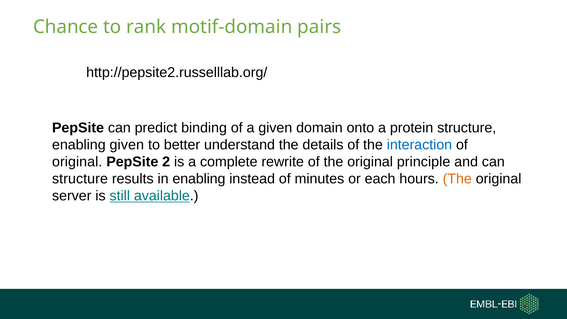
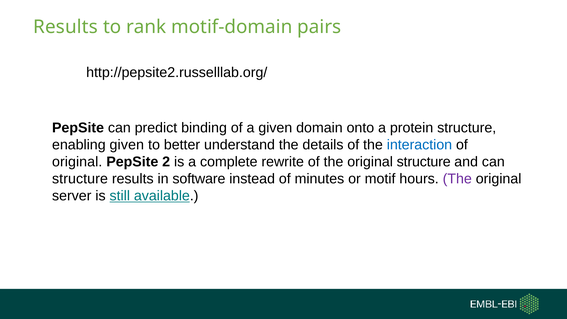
Chance at (66, 27): Chance -> Results
original principle: principle -> structure
in enabling: enabling -> software
each: each -> motif
The at (457, 179) colour: orange -> purple
